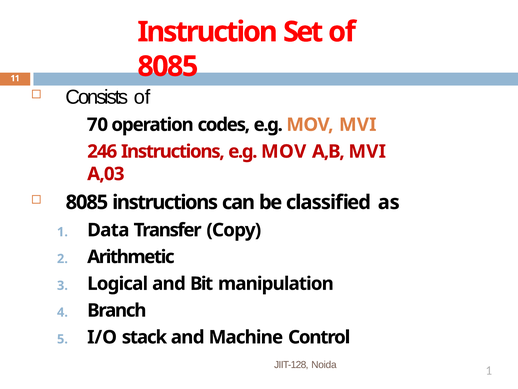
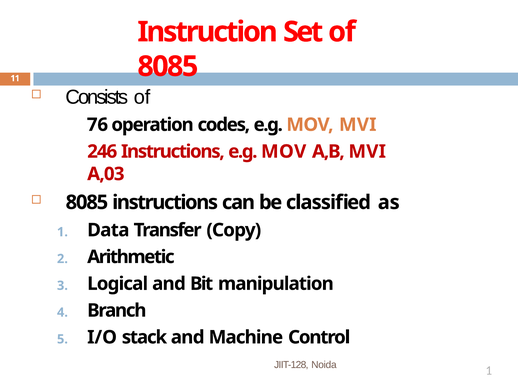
70: 70 -> 76
